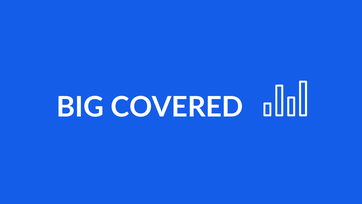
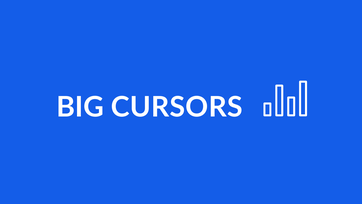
COVERED: COVERED -> CURSORS
